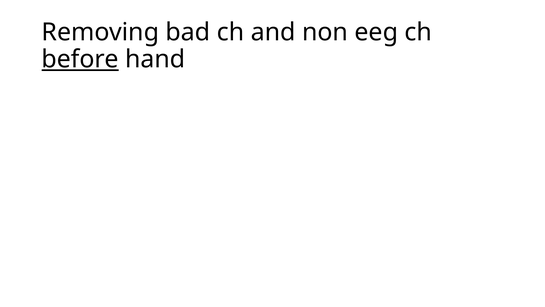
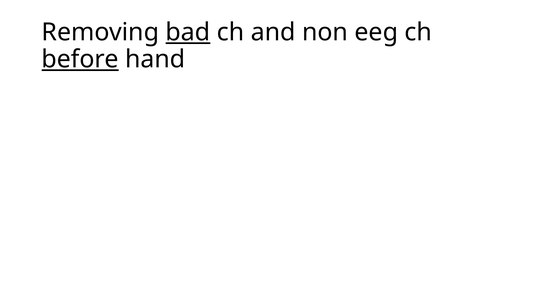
bad underline: none -> present
